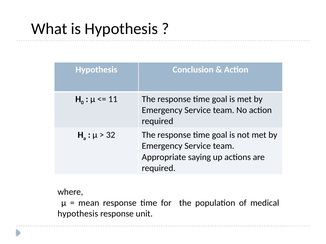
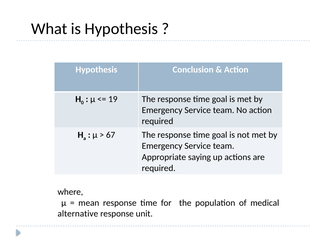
11: 11 -> 19
32: 32 -> 67
hypothesis at (78, 214): hypothesis -> alternative
